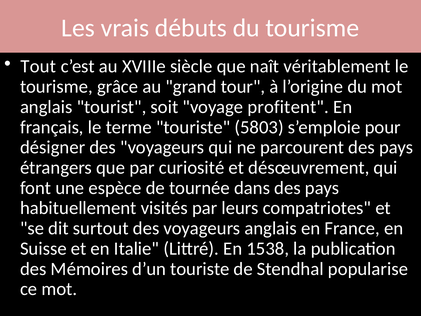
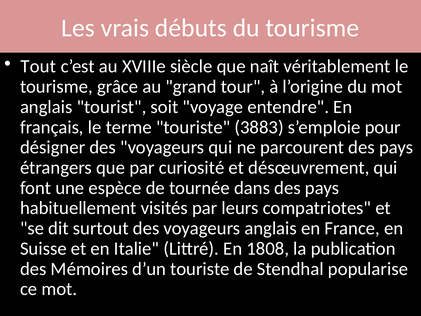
profitent: profitent -> entendre
5803: 5803 -> 3883
1538: 1538 -> 1808
